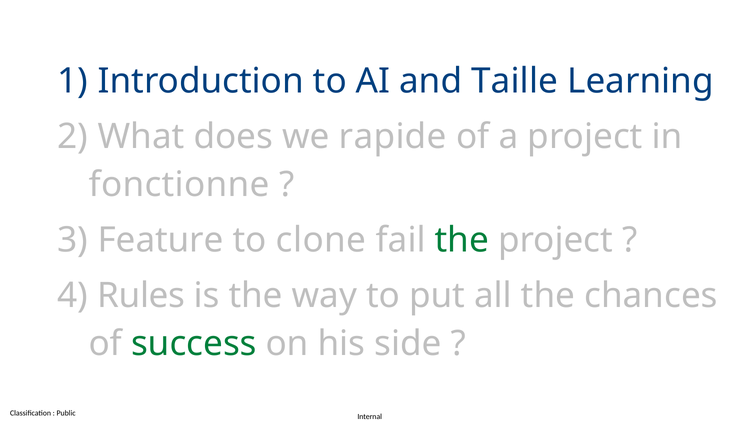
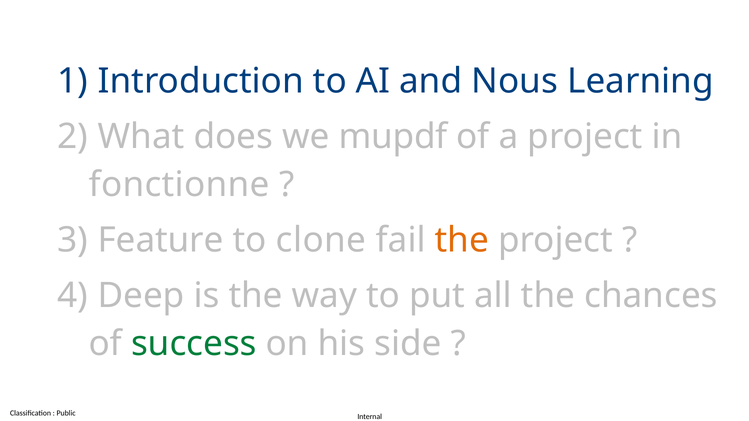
Taille: Taille -> Nous
rapide: rapide -> mupdf
the at (462, 240) colour: green -> orange
Rules: Rules -> Deep
